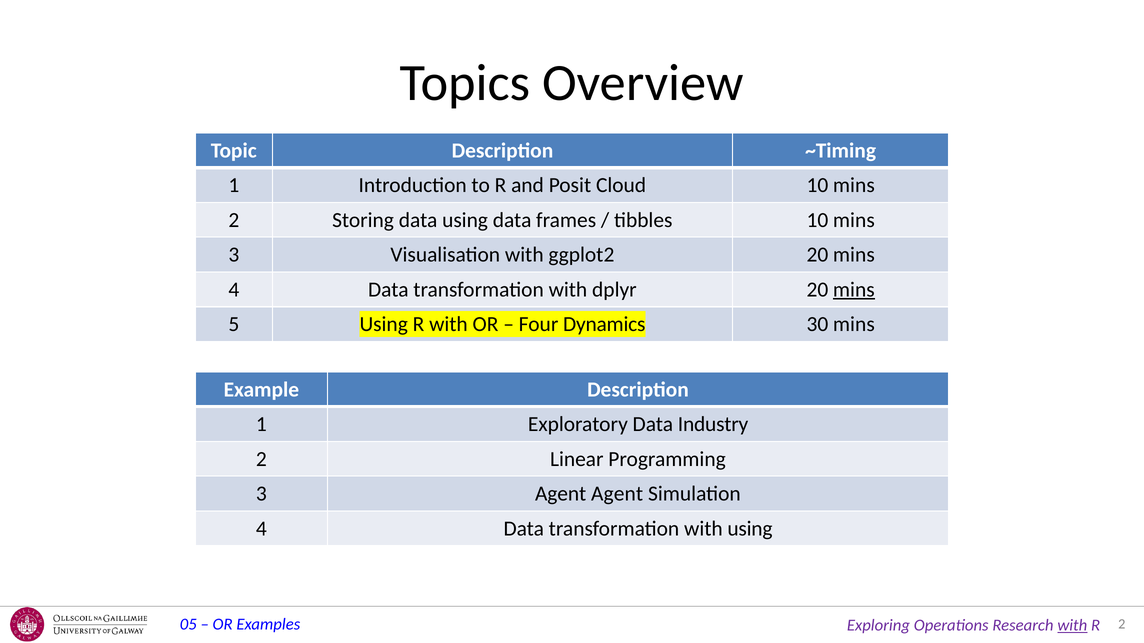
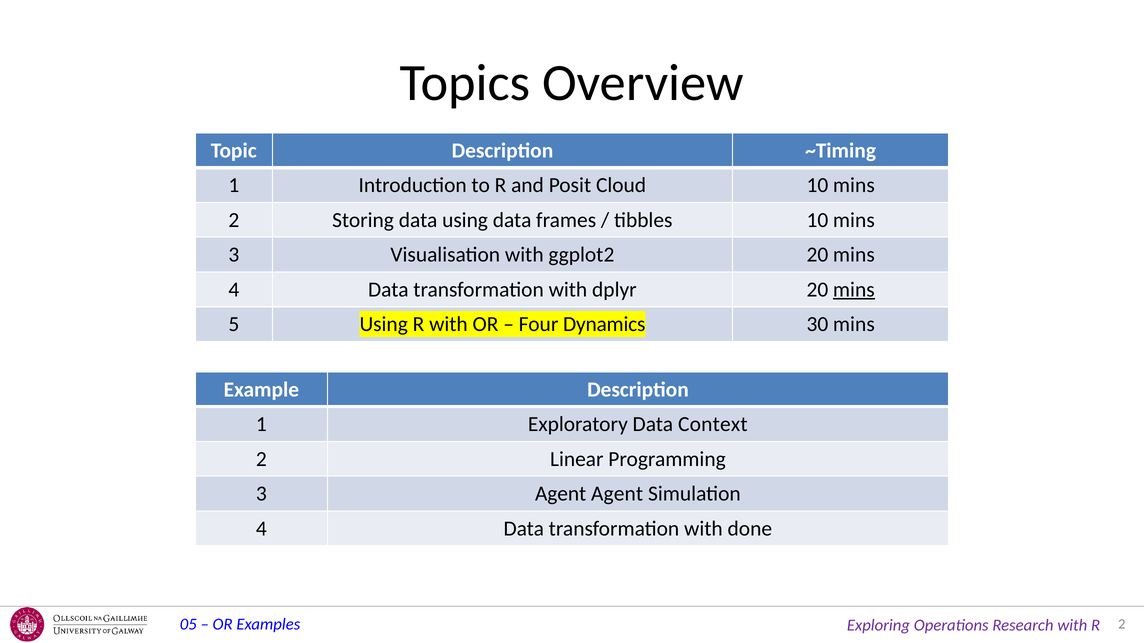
Industry: Industry -> Context
with using: using -> done
with at (1072, 626) underline: present -> none
